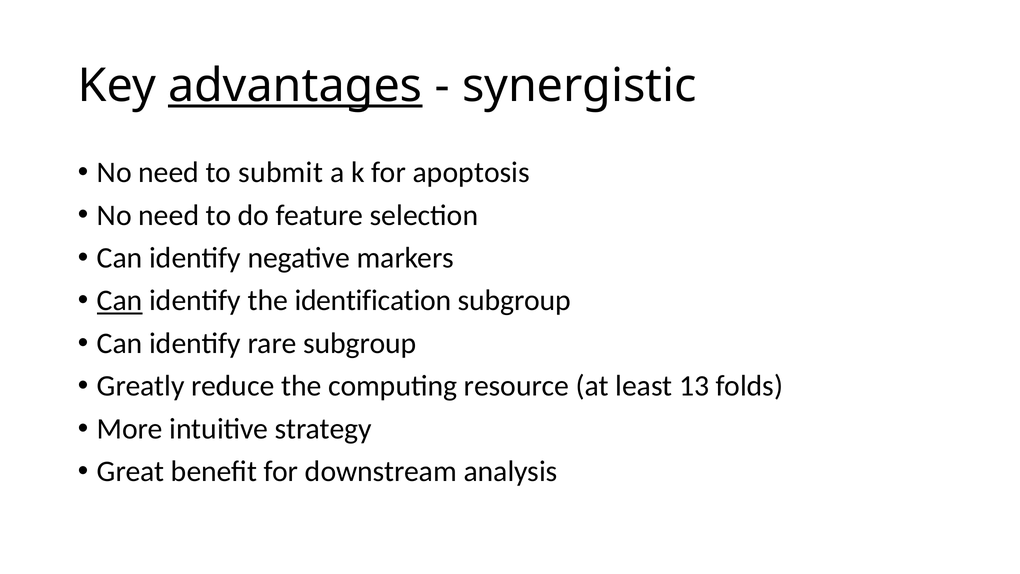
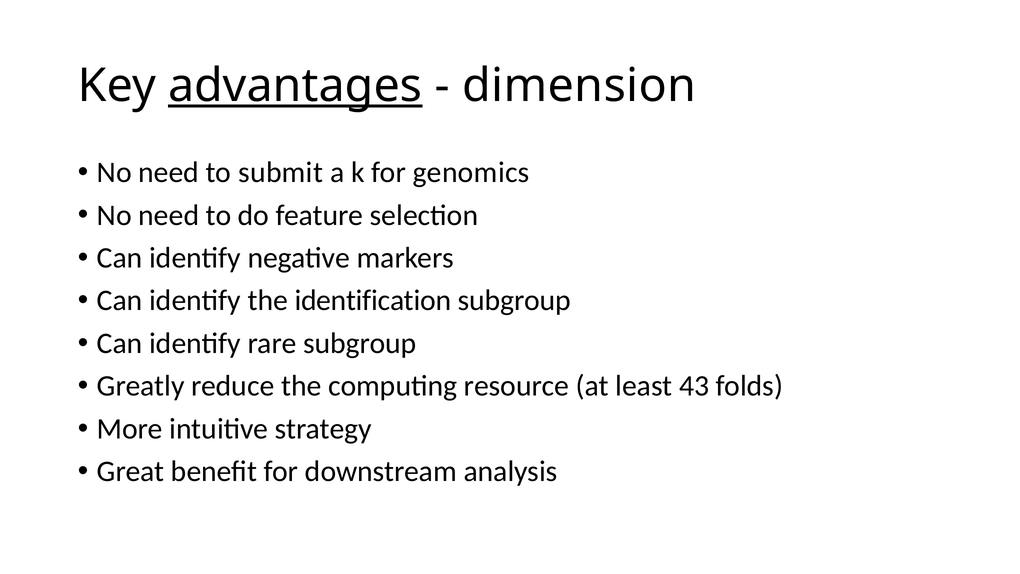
synergistic: synergistic -> dimension
apoptosis: apoptosis -> genomics
Can at (120, 301) underline: present -> none
13: 13 -> 43
